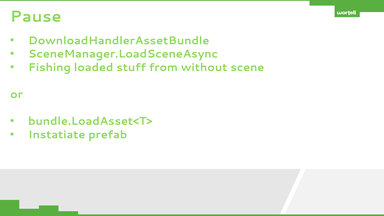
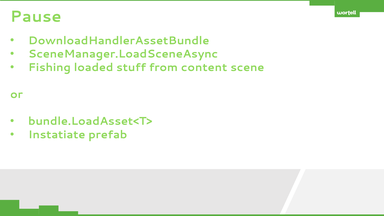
without: without -> content
